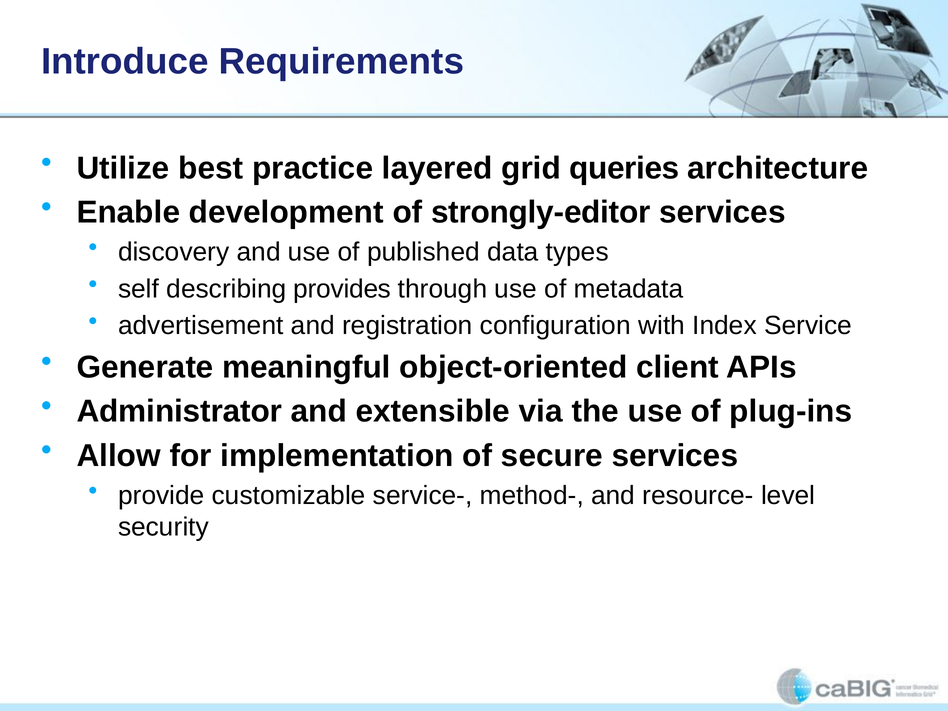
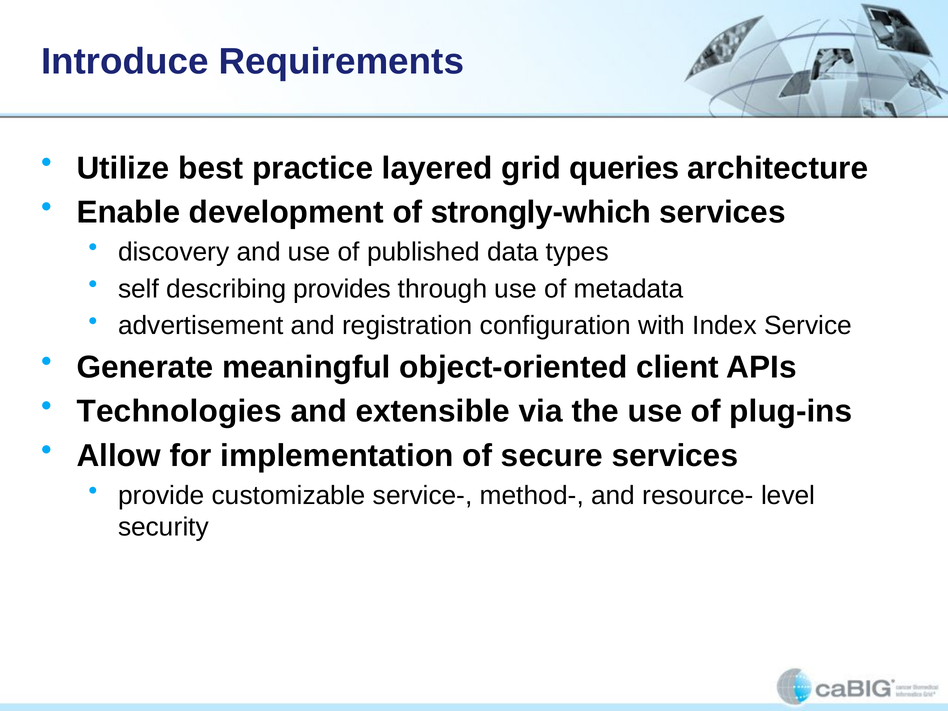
strongly-editor: strongly-editor -> strongly-which
Administrator: Administrator -> Technologies
